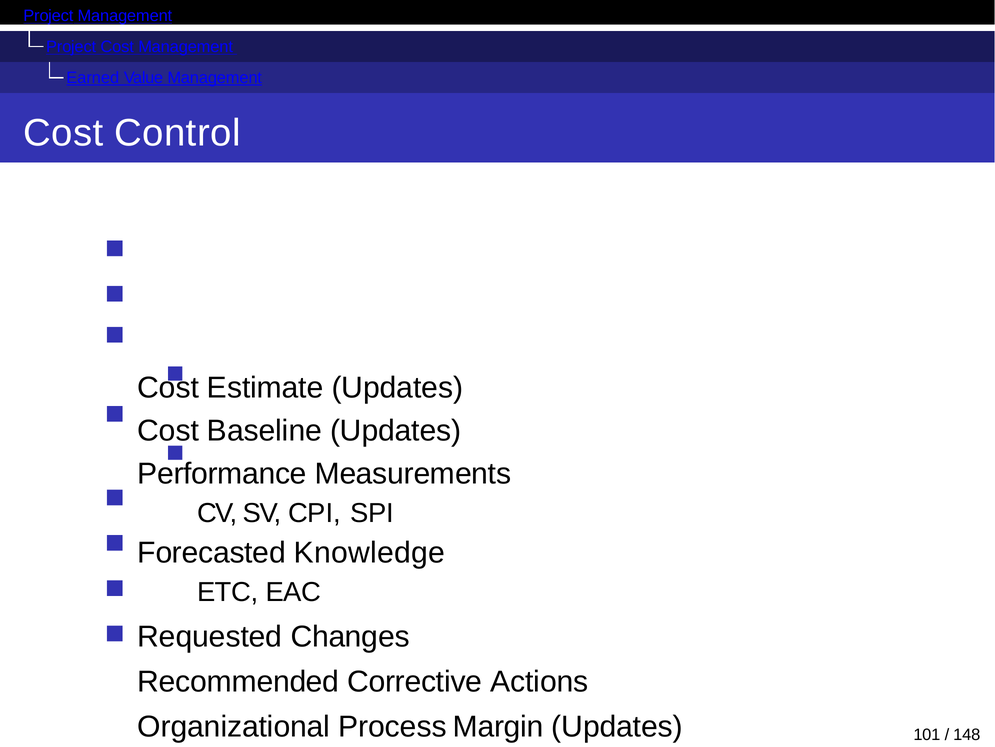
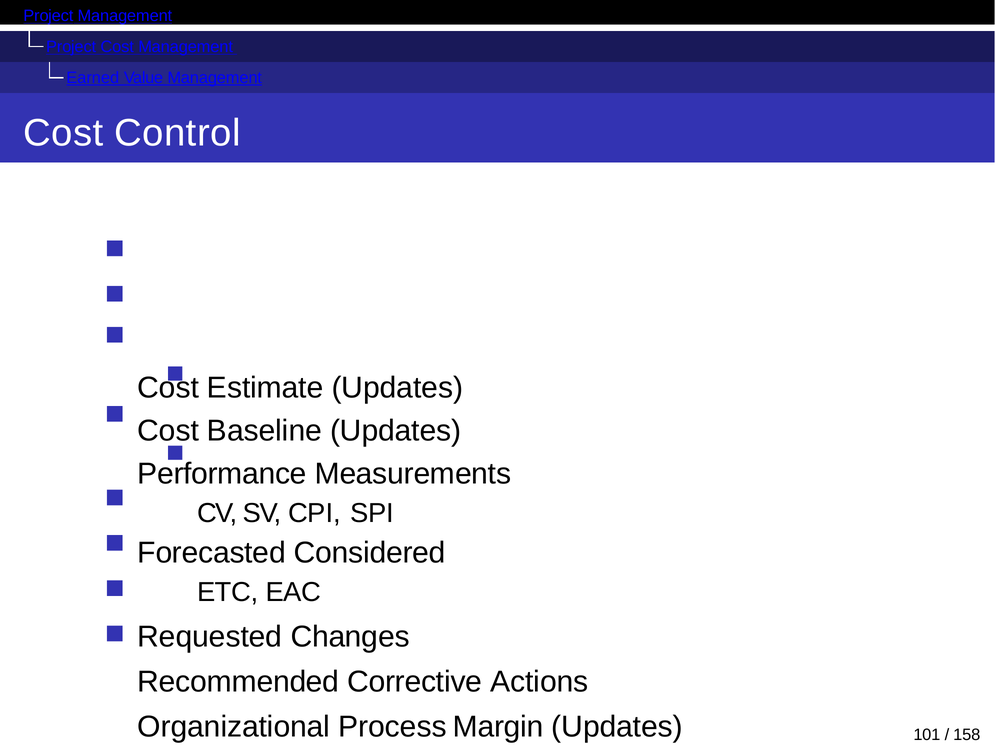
Knowledge: Knowledge -> Considered
148: 148 -> 158
